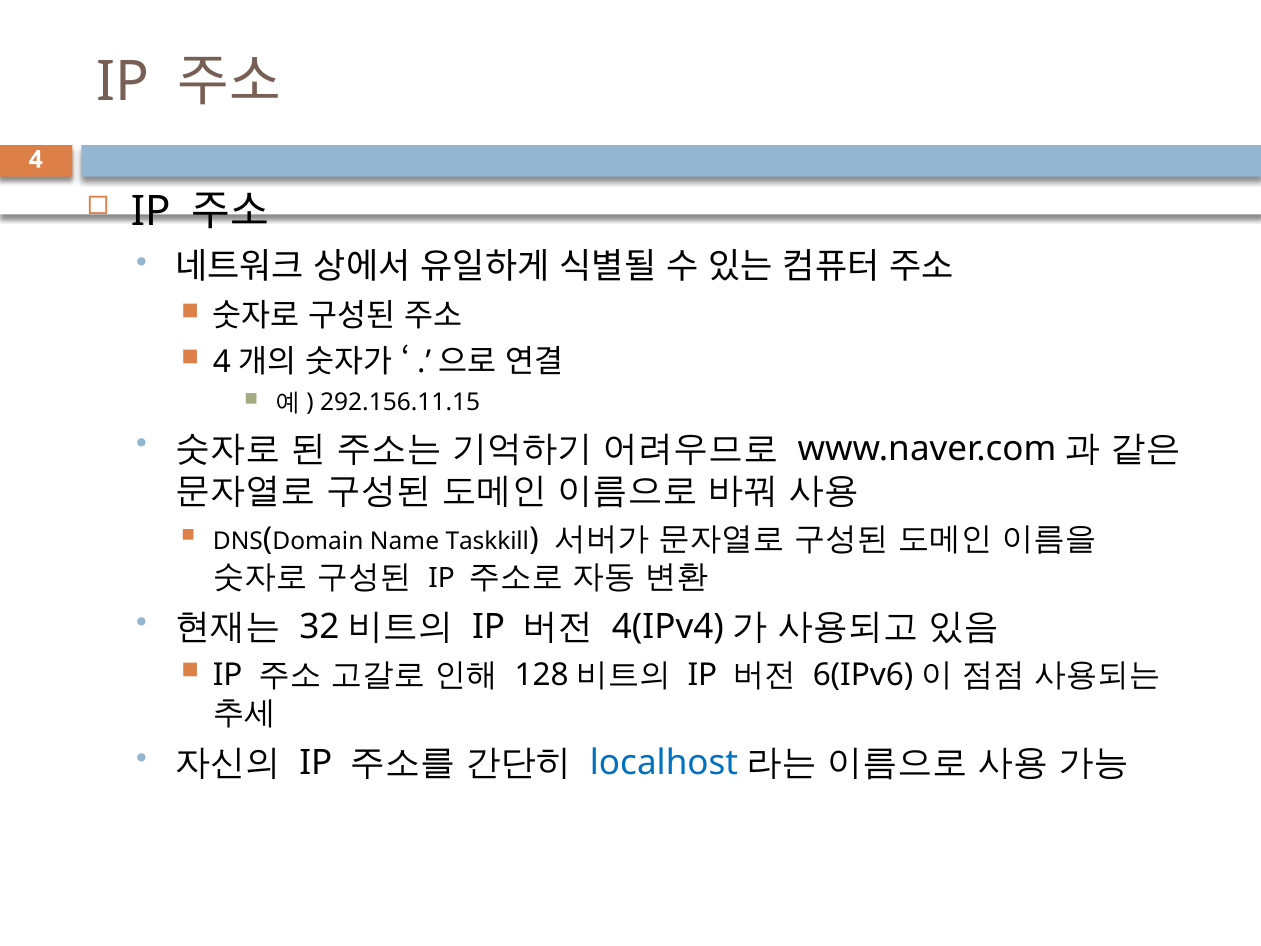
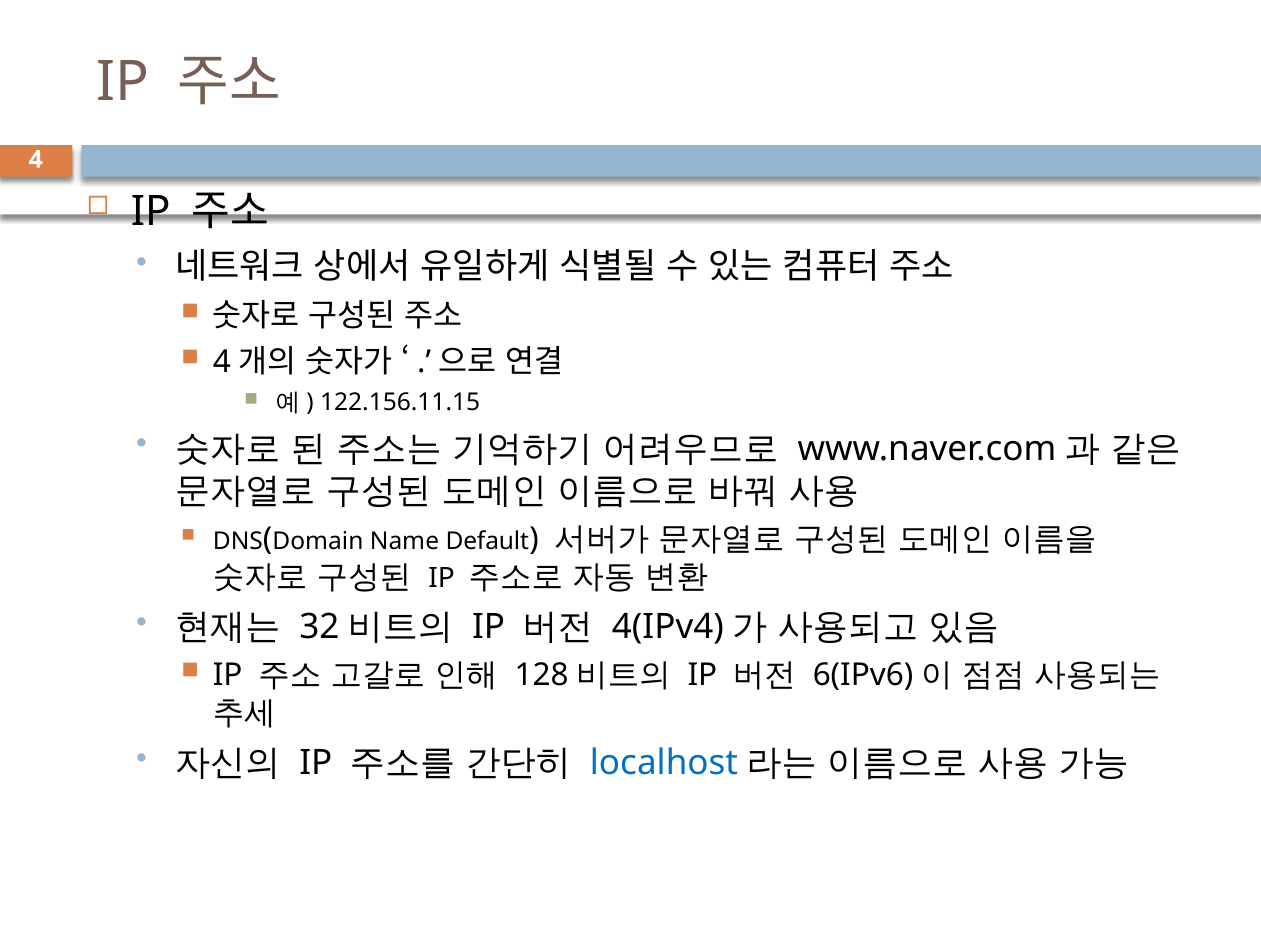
292.156.11.15: 292.156.11.15 -> 122.156.11.15
Taskkill: Taskkill -> Default
